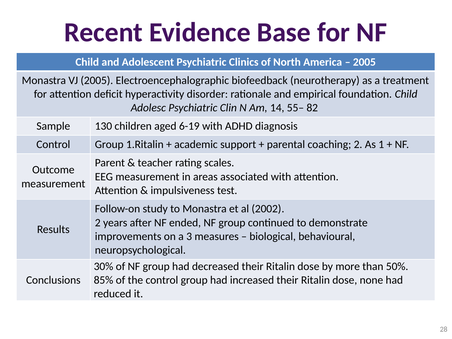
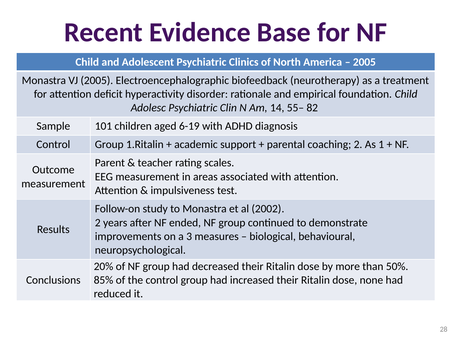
130: 130 -> 101
30%: 30% -> 20%
